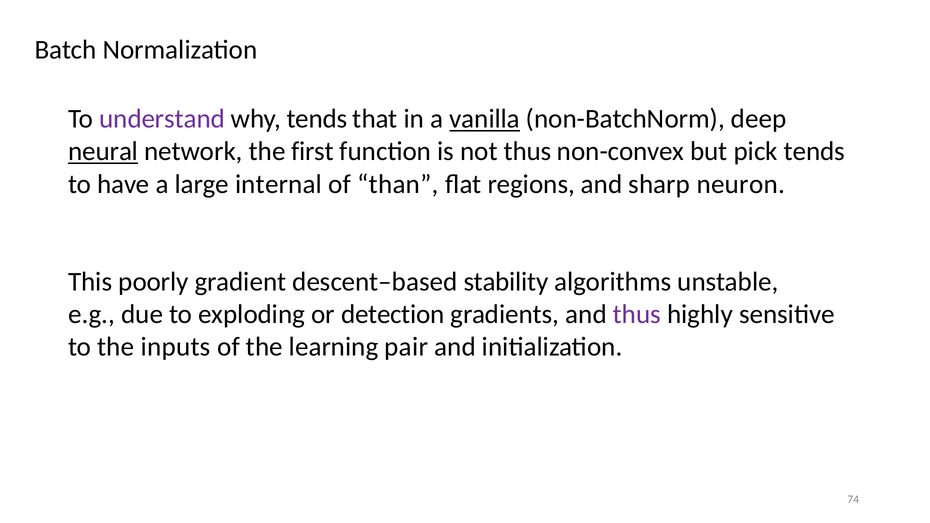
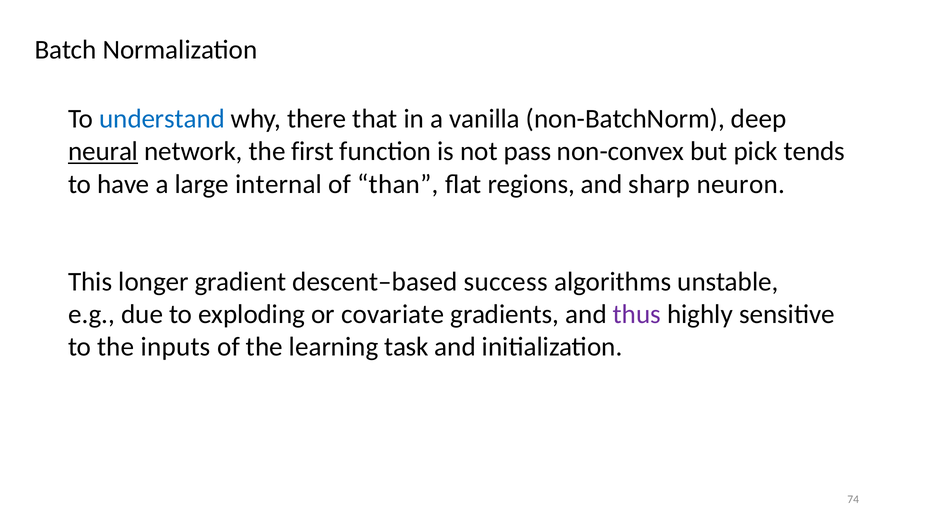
understand colour: purple -> blue
why tends: tends -> there
vanilla underline: present -> none
not thus: thus -> pass
poorly: poorly -> longer
stability: stability -> success
detection: detection -> covariate
pair: pair -> task
